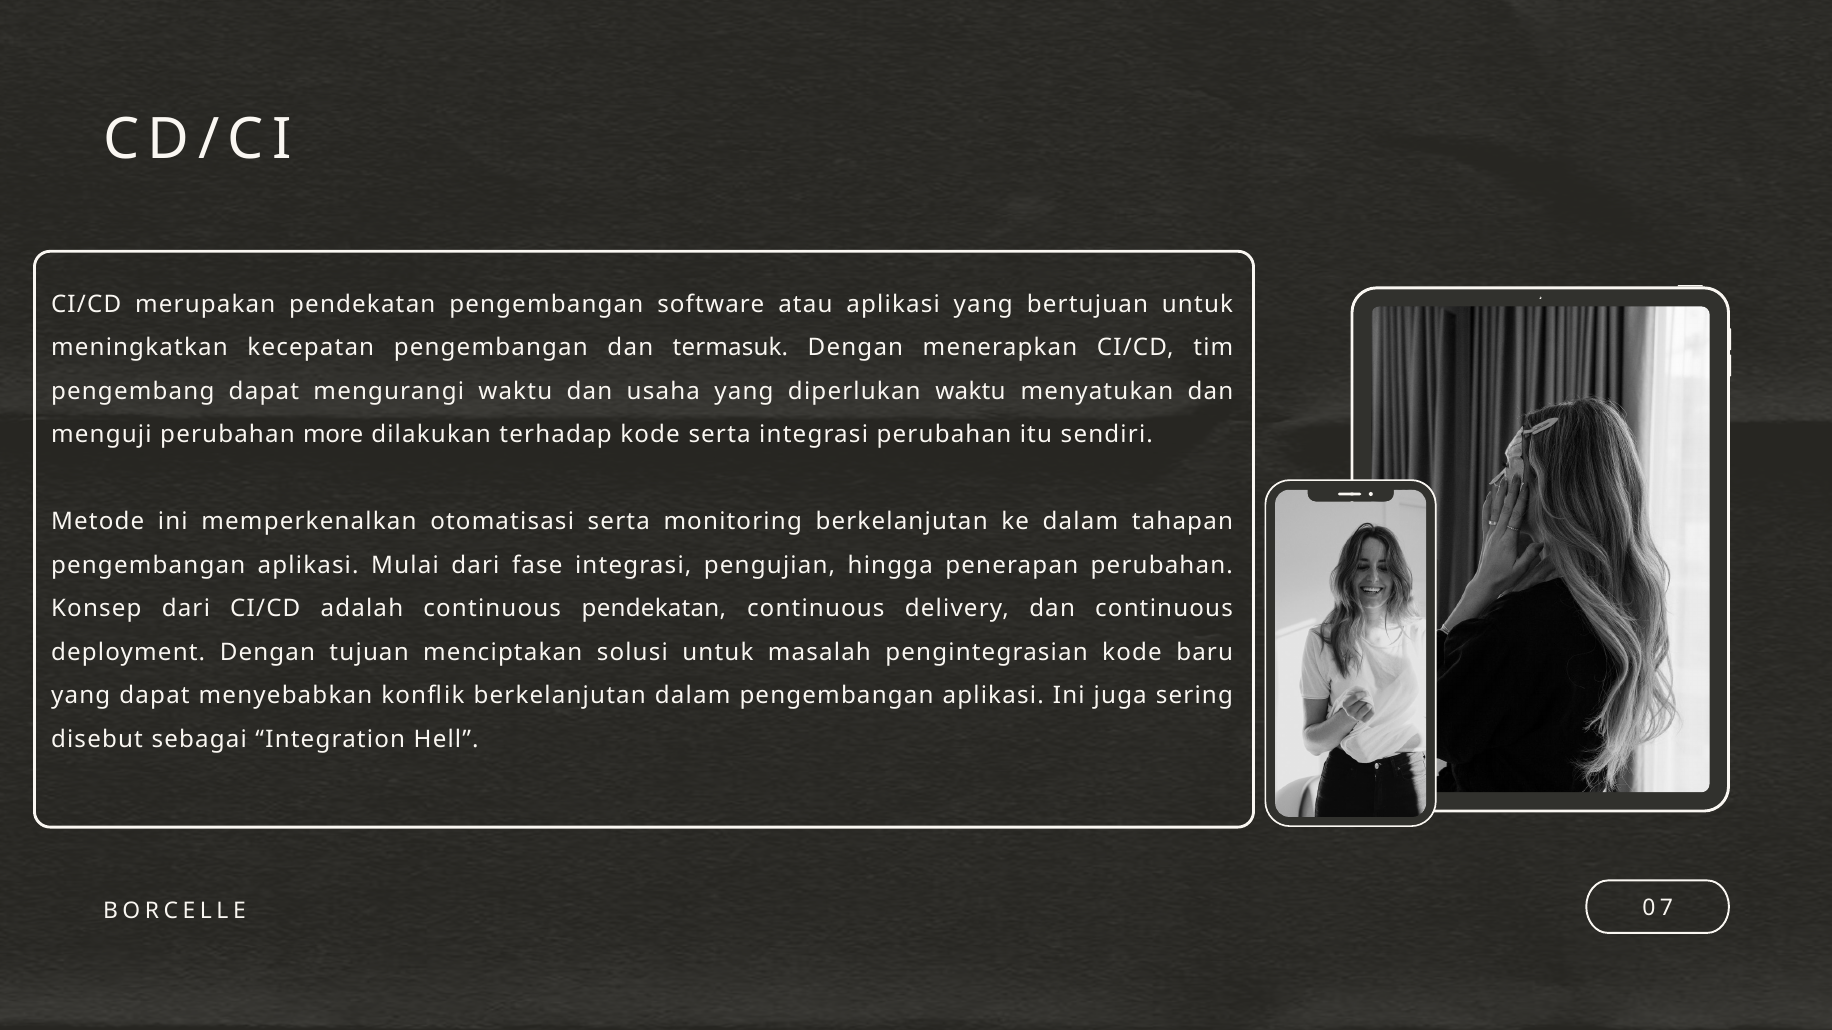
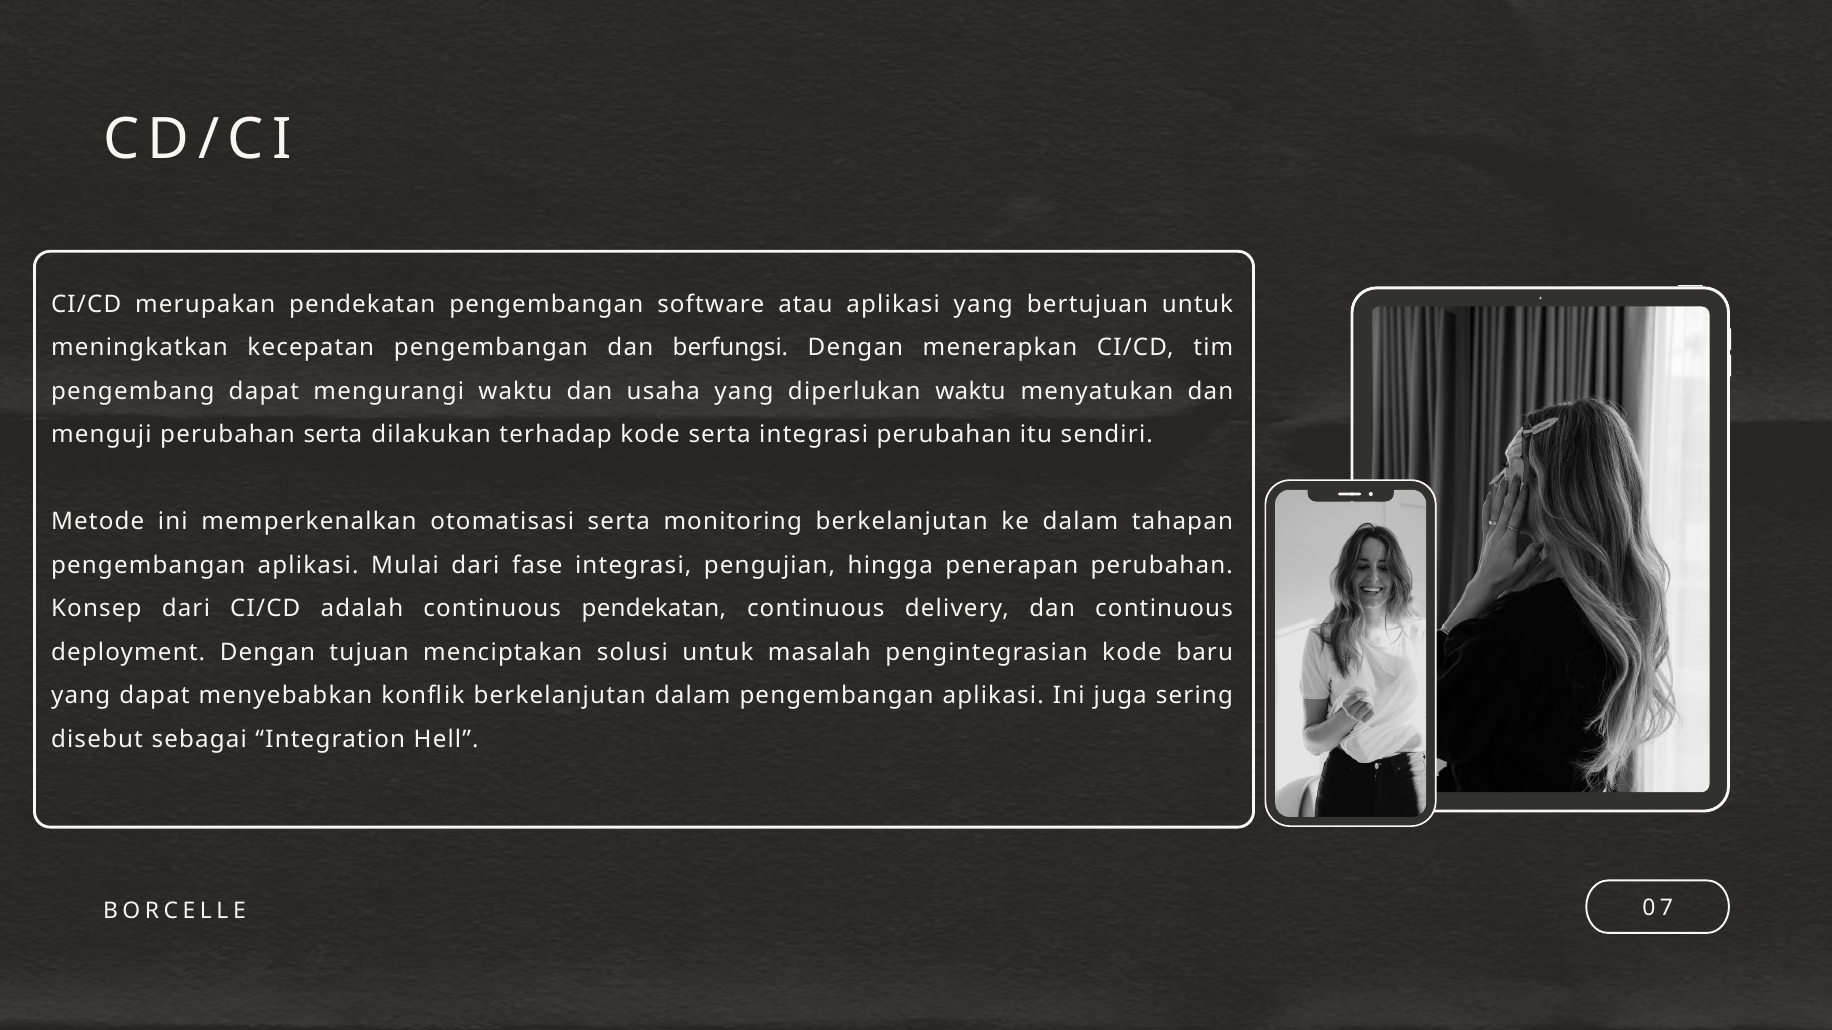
termasuk: termasuk -> berfungsi
perubahan more: more -> serta
